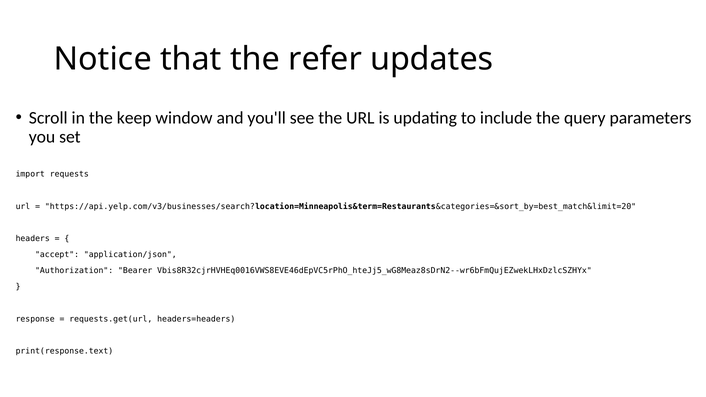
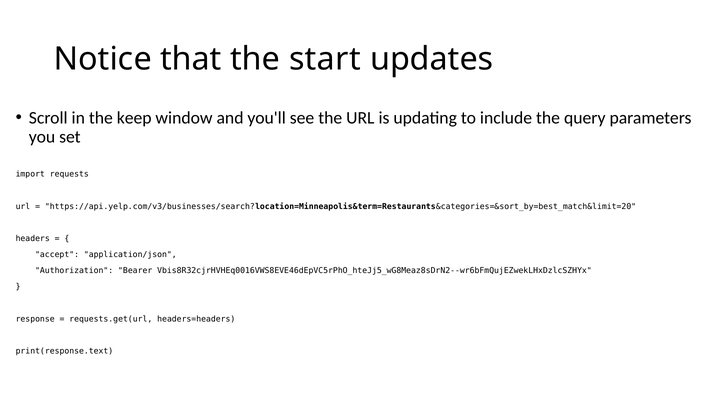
refer: refer -> start
